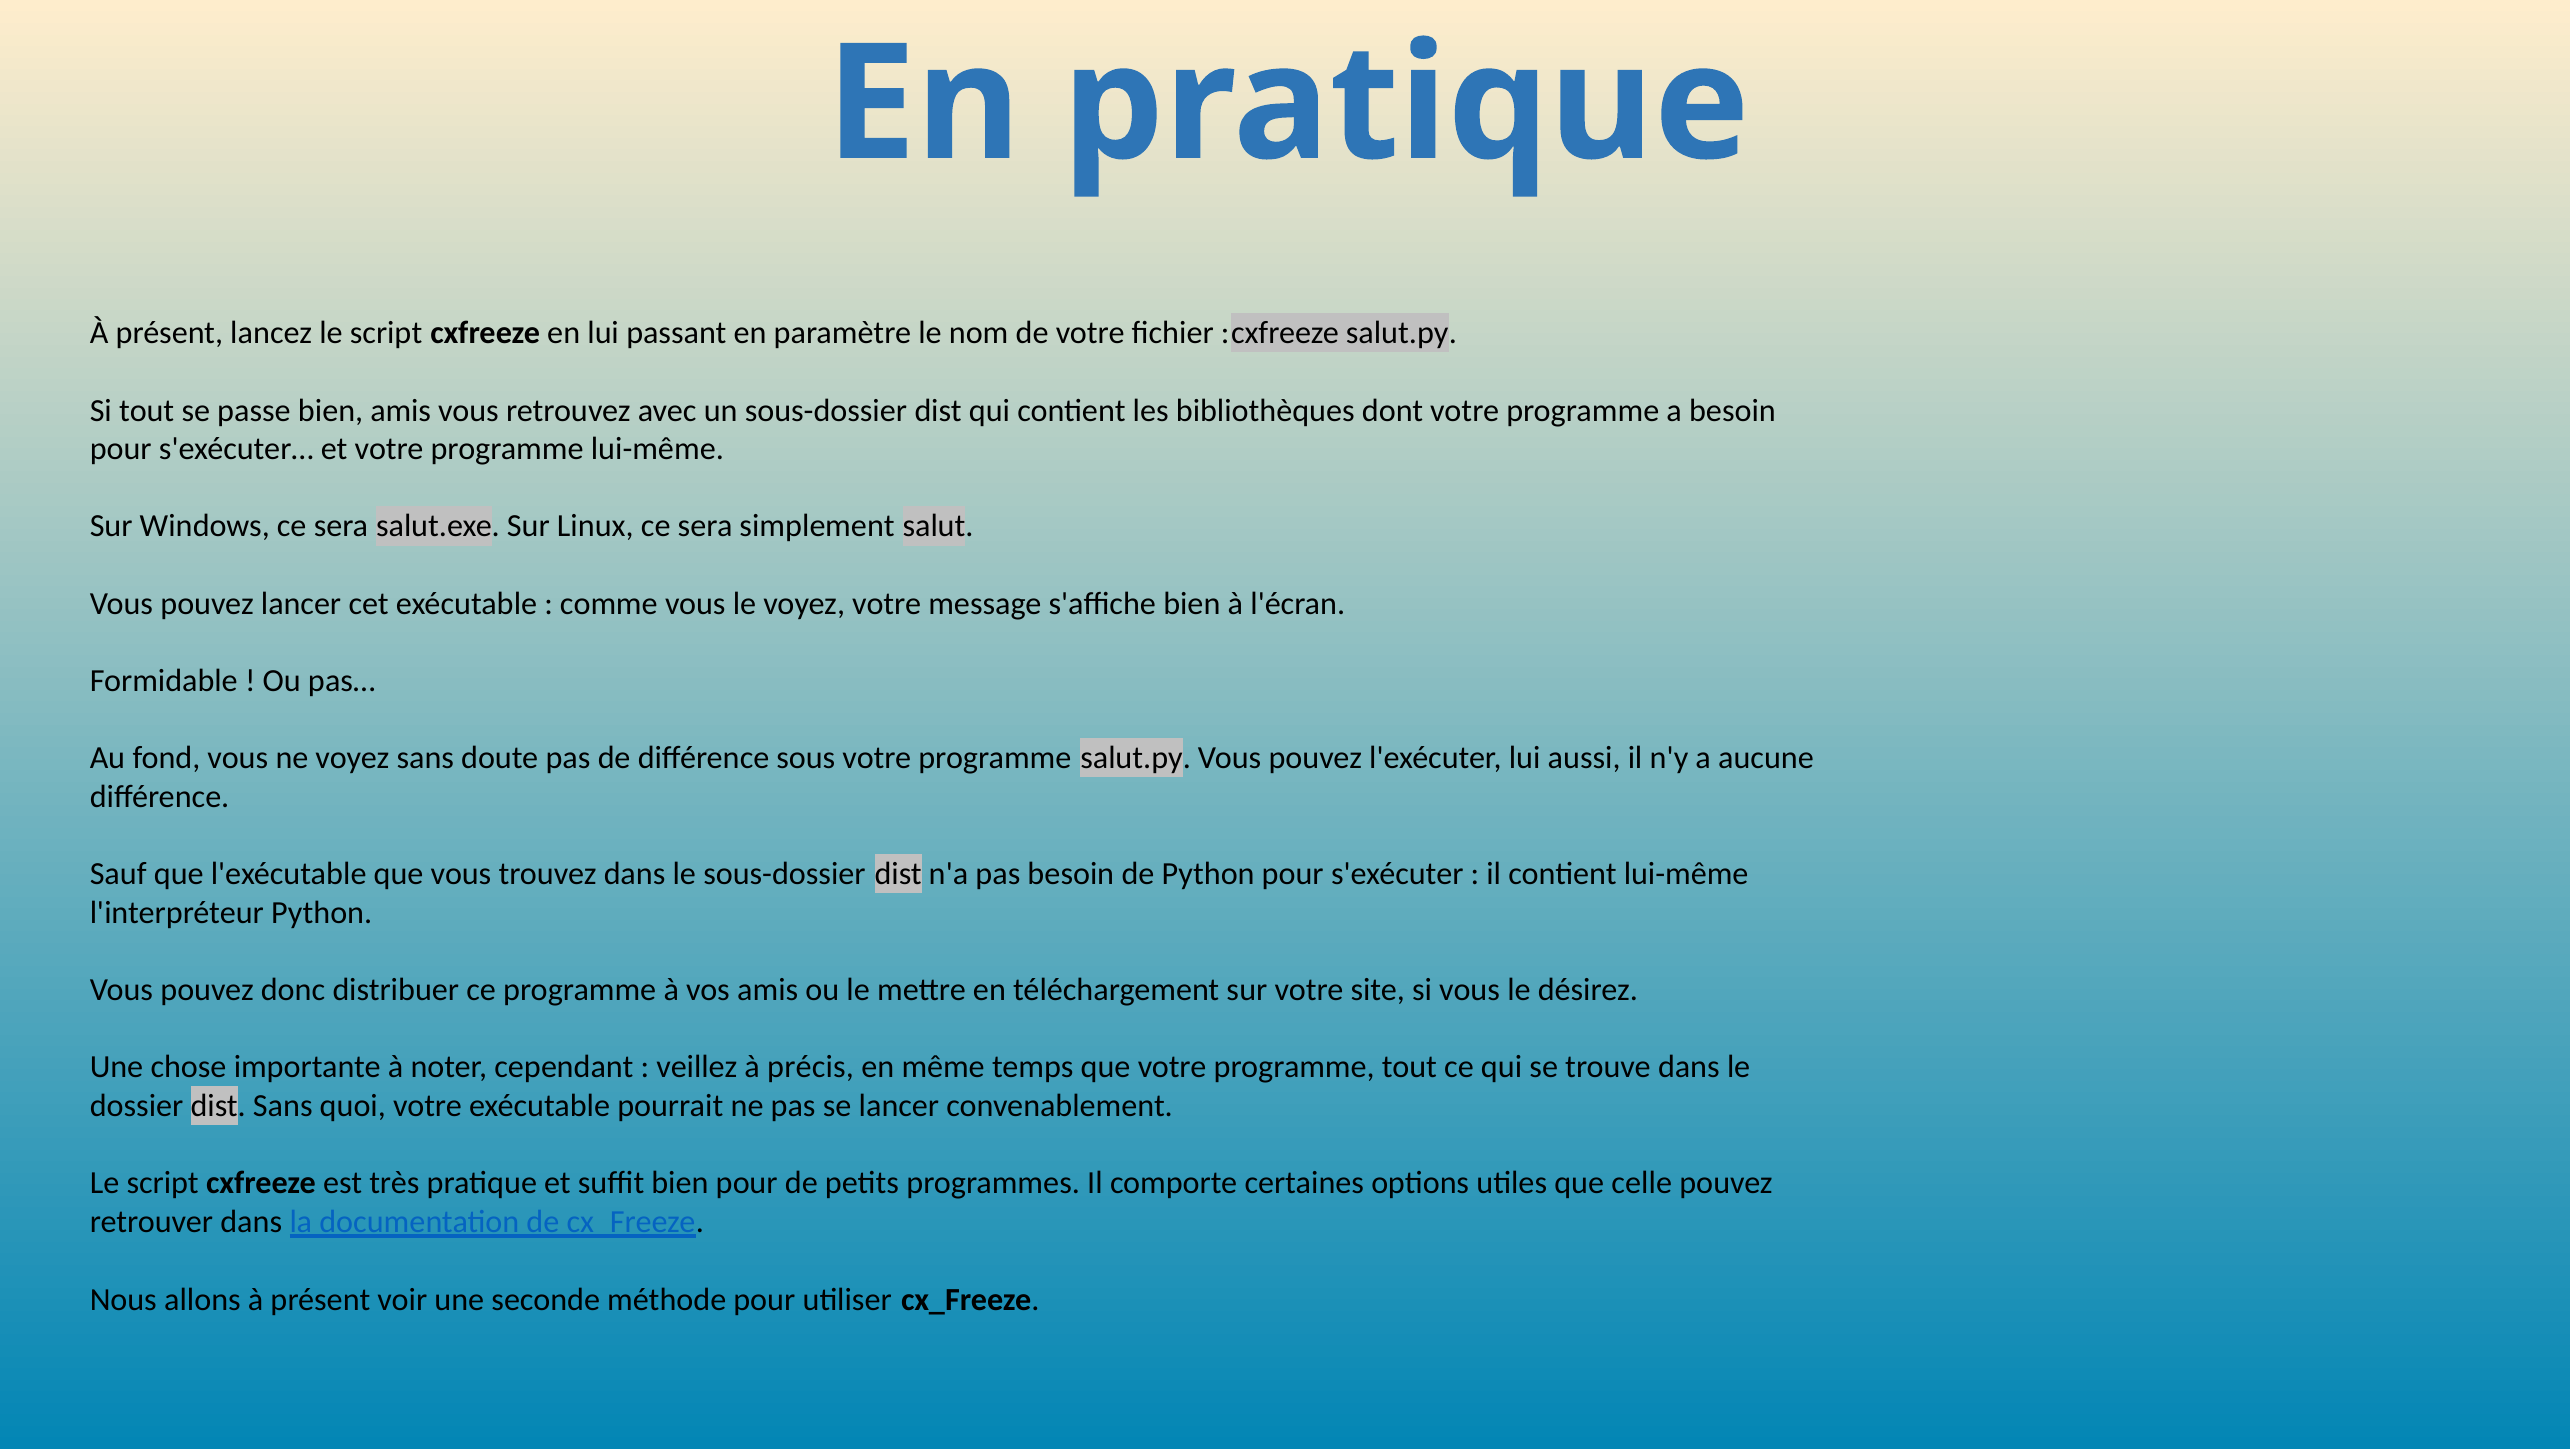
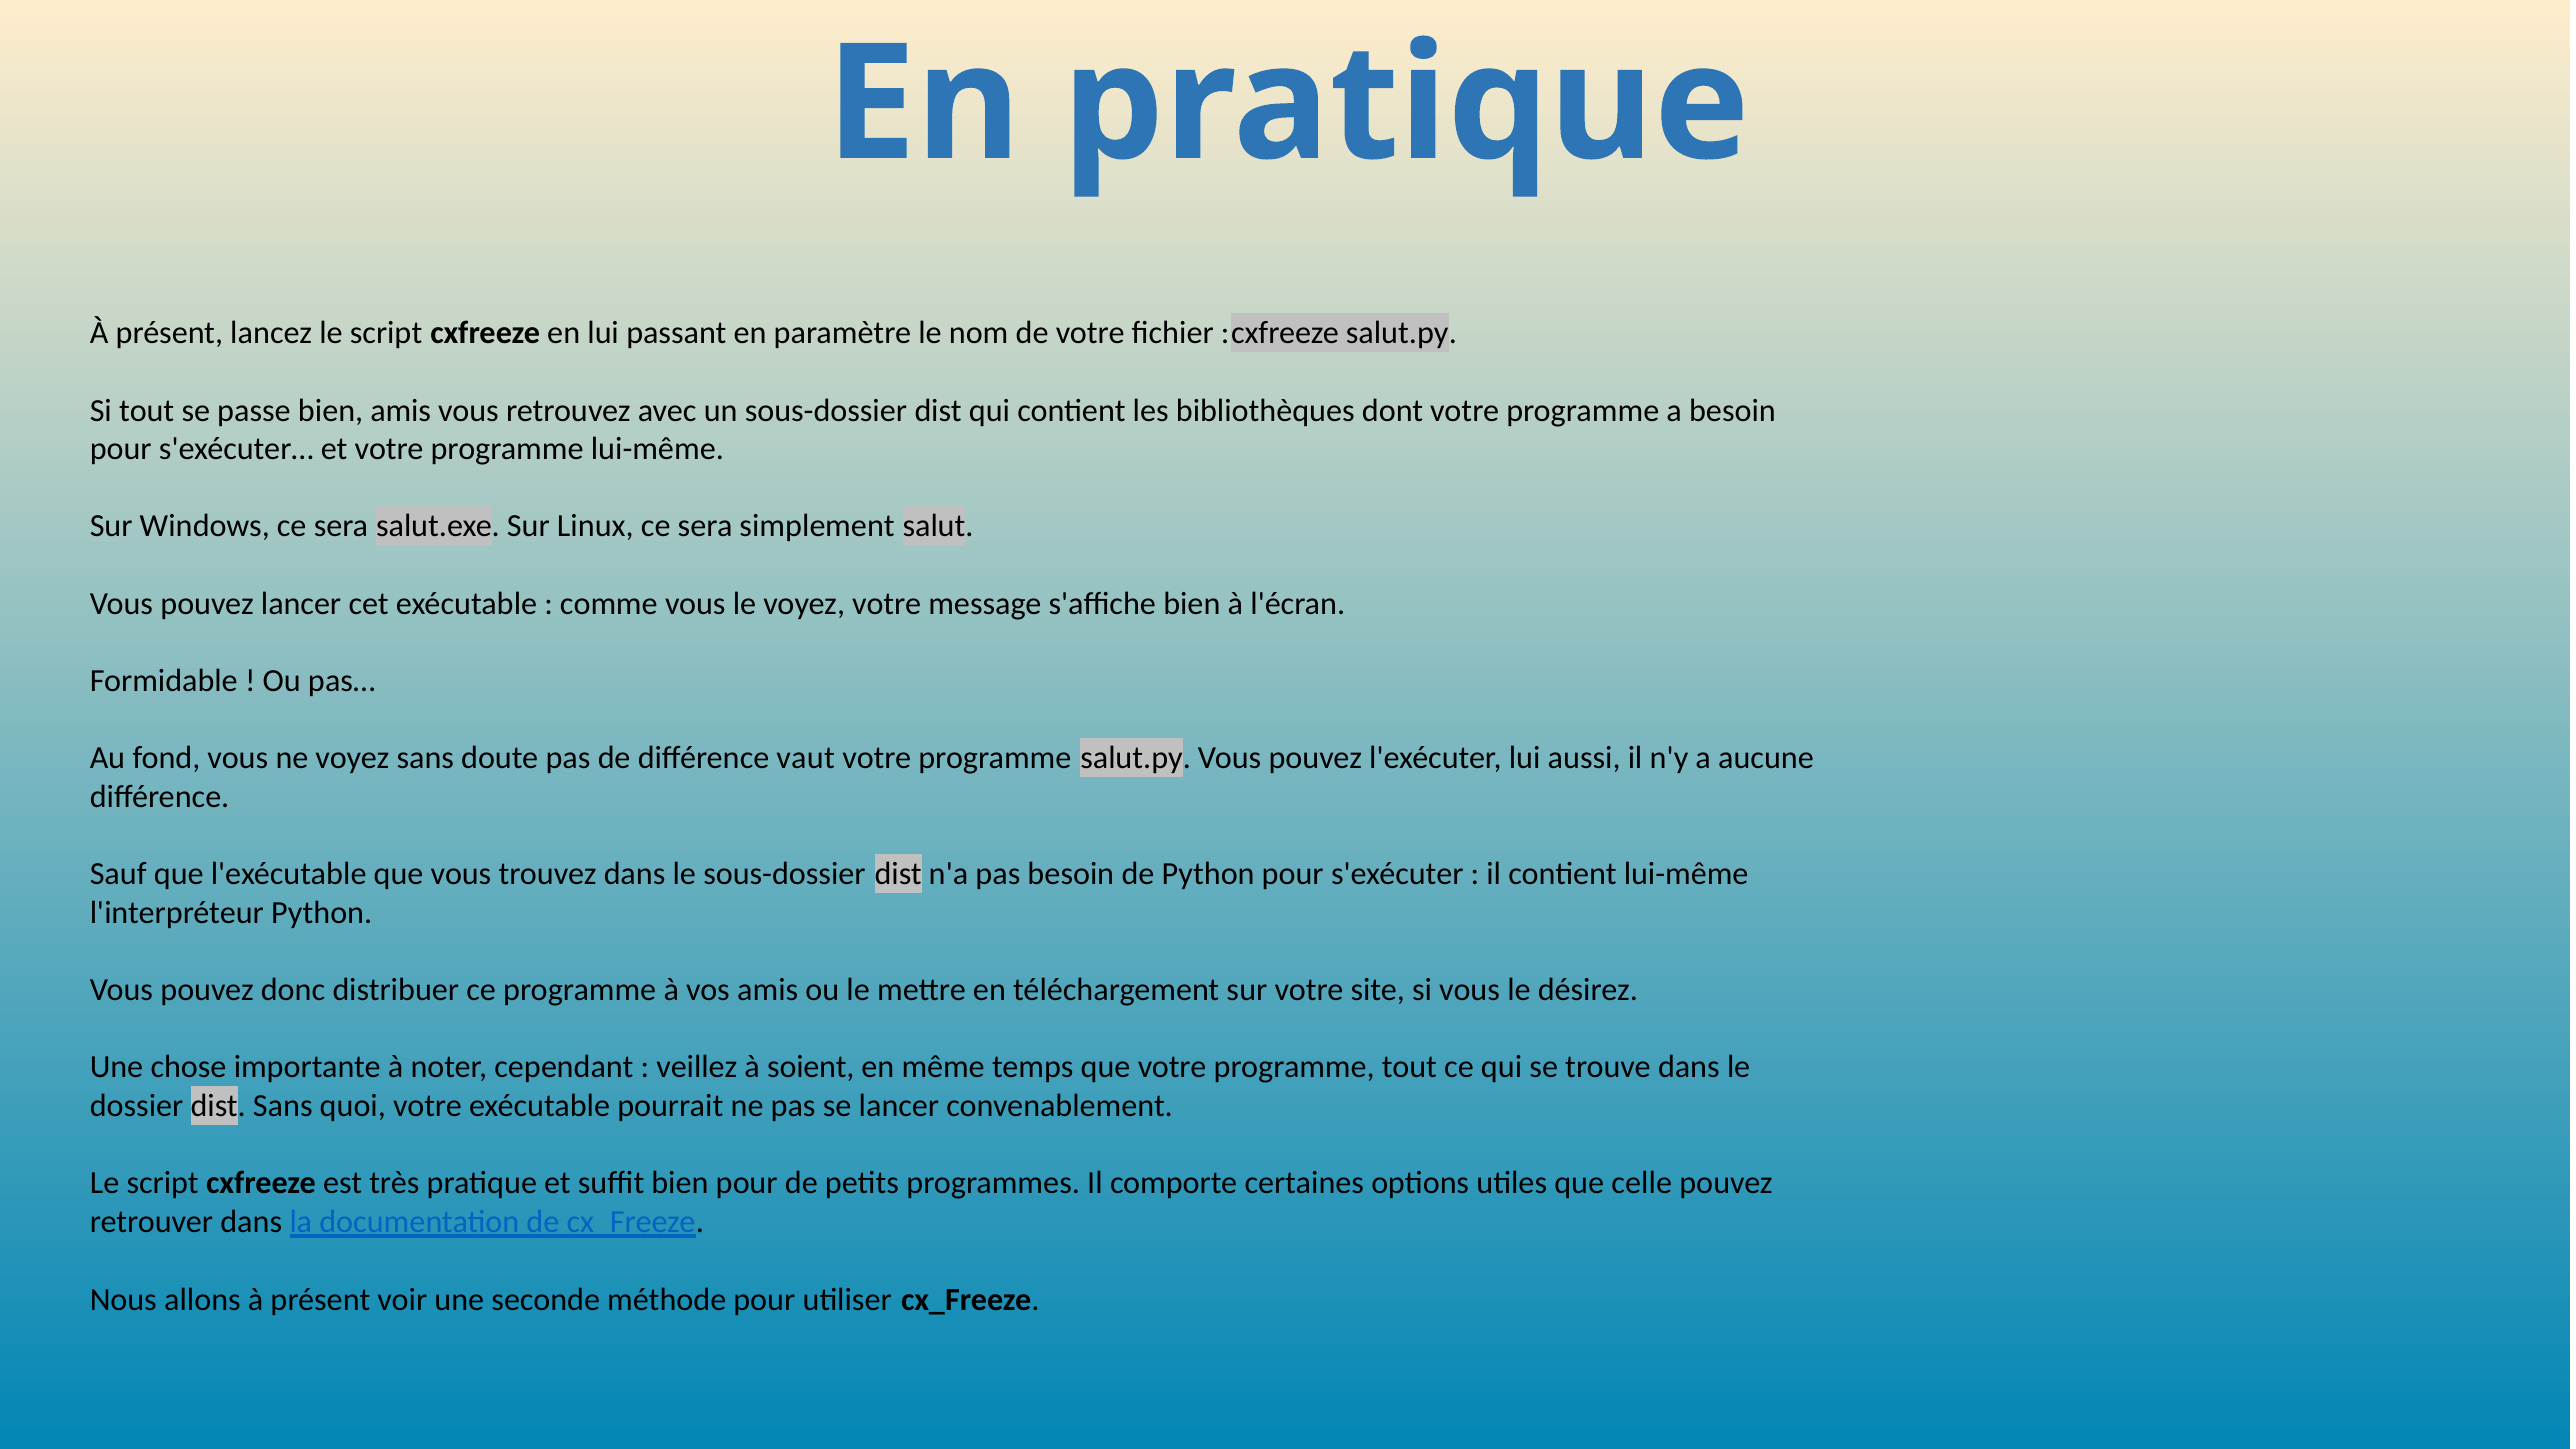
sous: sous -> vaut
précis: précis -> soient
